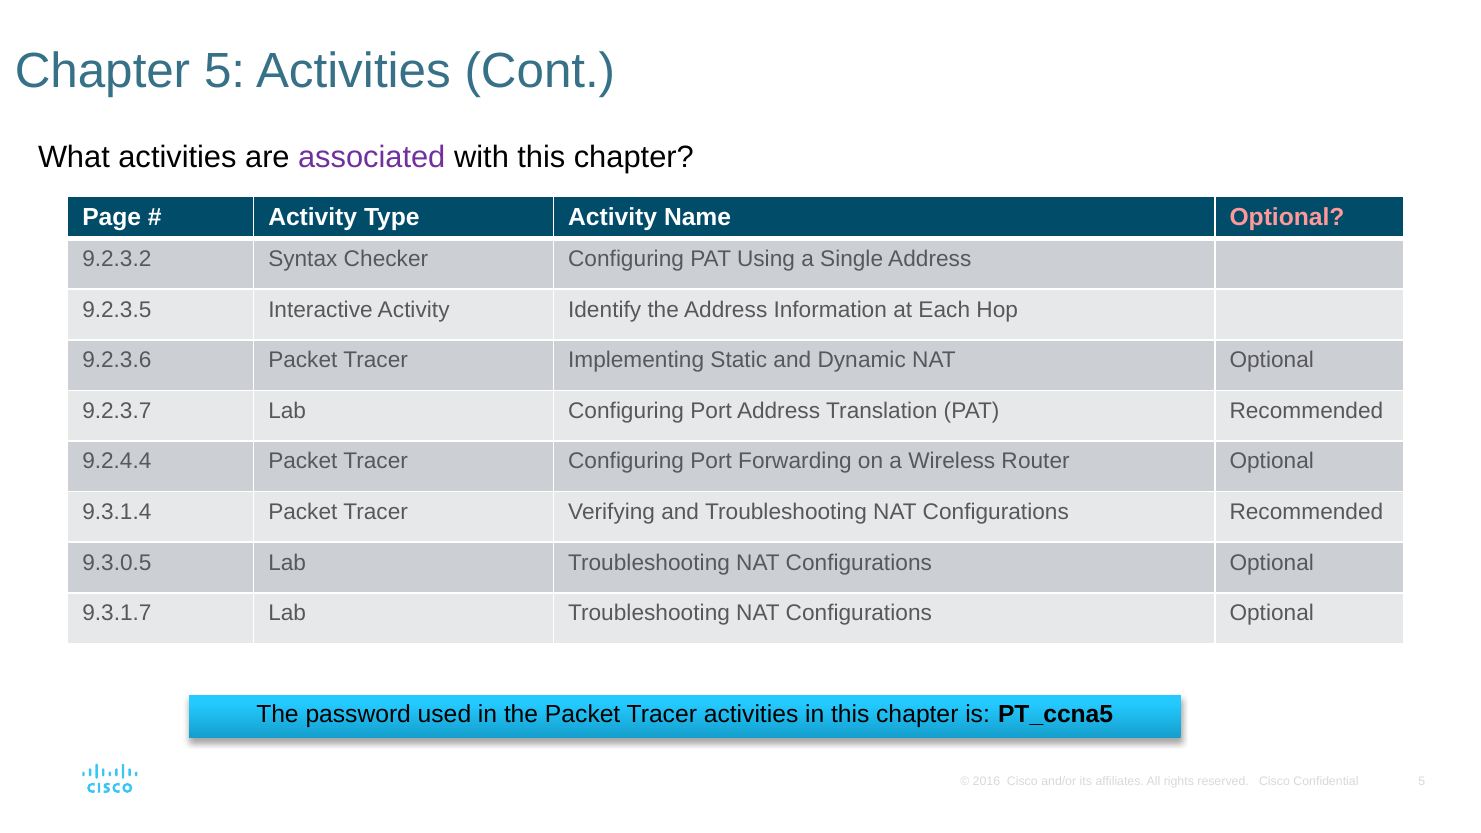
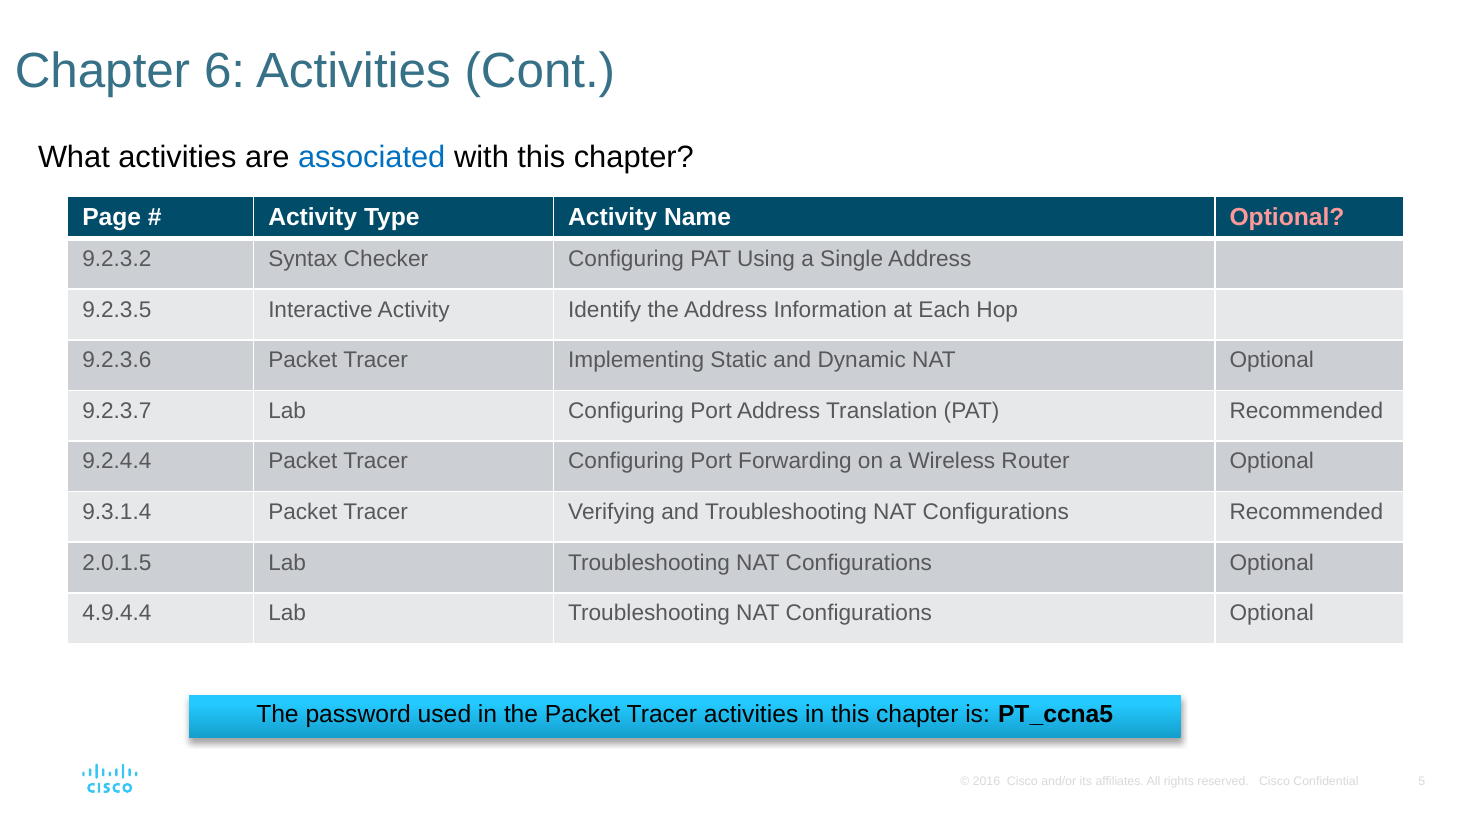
Chapter 5: 5 -> 6
associated colour: purple -> blue
9.3.0.5: 9.3.0.5 -> 2.0.1.5
9.3.1.7: 9.3.1.7 -> 4.9.4.4
